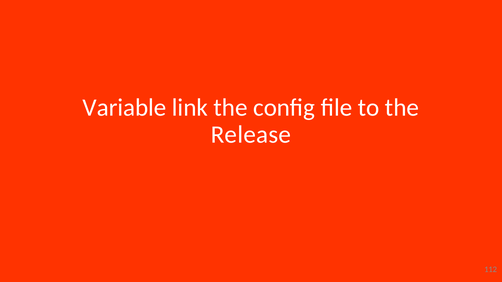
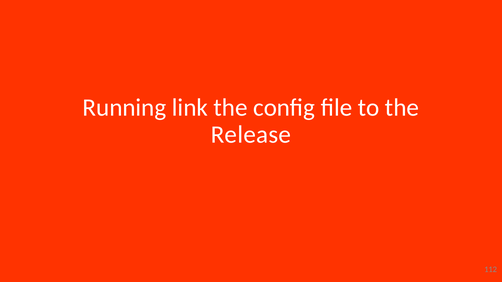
Variable: Variable -> Running
